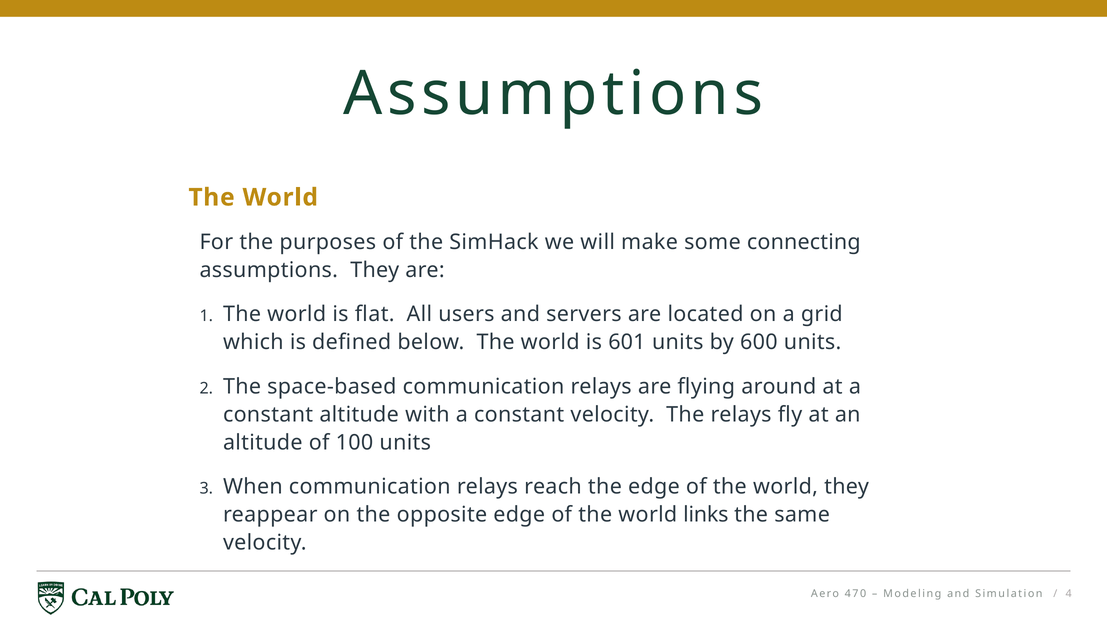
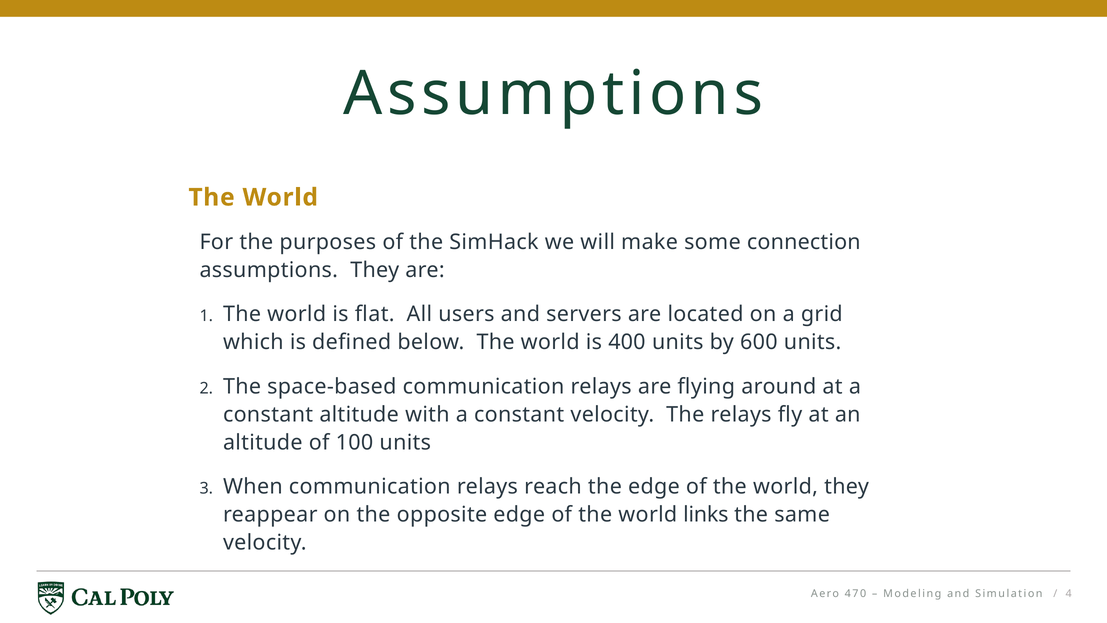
connecting: connecting -> connection
601: 601 -> 400
